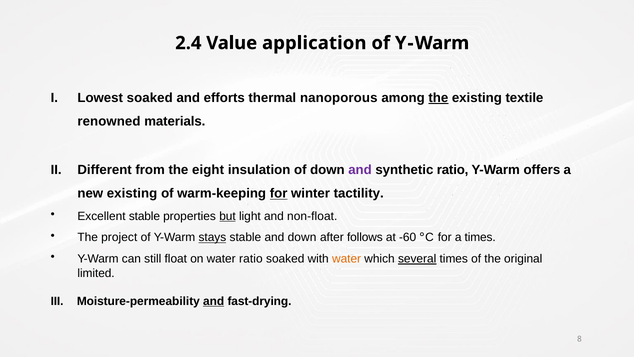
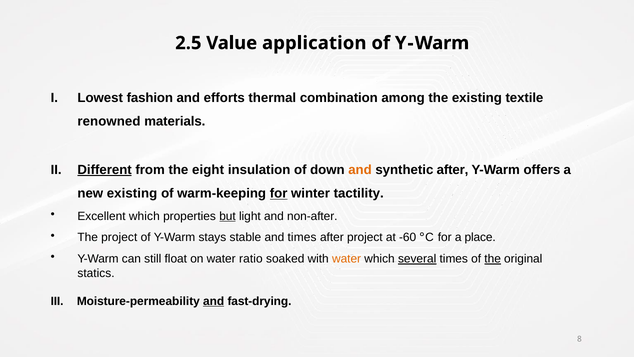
2.4: 2.4 -> 2.5
Lowest soaked: soaked -> fashion
nanoporous: nanoporous -> combination
the at (438, 98) underline: present -> none
Different underline: none -> present
and at (360, 170) colour: purple -> orange
synthetic ratio: ratio -> after
Excellent stable: stable -> which
non-float: non-float -> non-after
stays underline: present -> none
and down: down -> times
after follows: follows -> project
a times: times -> place
the at (493, 259) underline: none -> present
limited: limited -> statics
